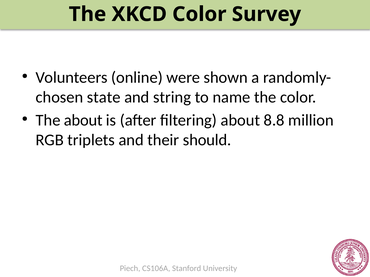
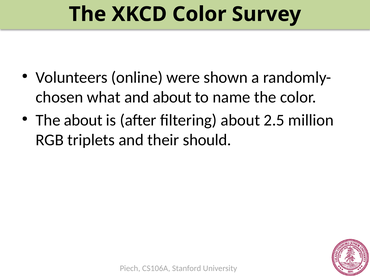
state: state -> what
and string: string -> about
8.8: 8.8 -> 2.5
